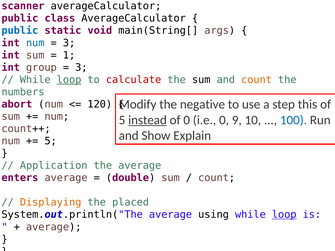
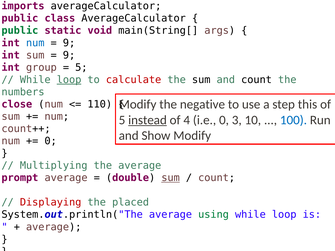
scanner: scanner -> imports
public at (20, 31) colour: blue -> green
3 at (69, 43): 3 -> 9
1 at (69, 55): 1 -> 9
3 at (81, 67): 3 -> 5
count at (257, 80) colour: orange -> black
abort: abort -> close
120: 120 -> 110
of 0: 0 -> 4
9: 9 -> 3
Show Explain: Explain -> Modify
5 at (51, 141): 5 -> 0
Application: Application -> Multiplying
enters: enters -> prompt
sum at (171, 178) underline: none -> present
Displaying colour: orange -> red
using colour: black -> green
loop at (284, 215) underline: present -> none
